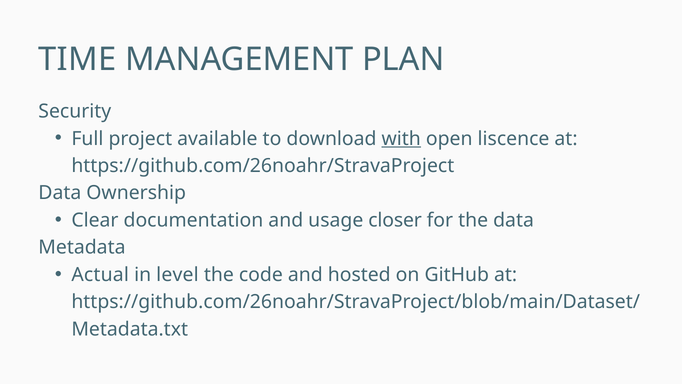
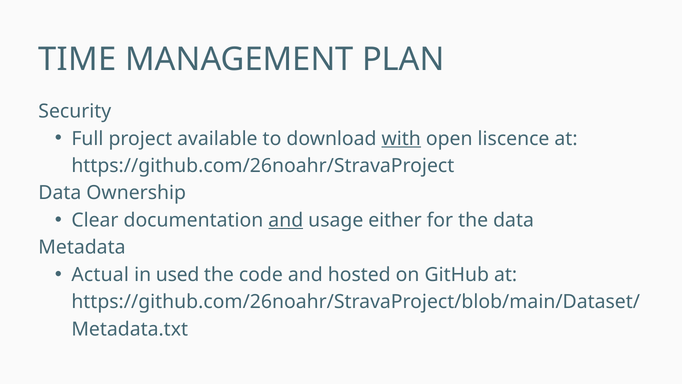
and at (286, 220) underline: none -> present
closer: closer -> either
level: level -> used
